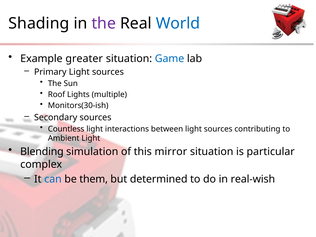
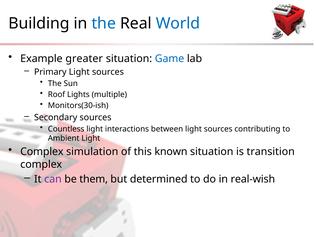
Shading: Shading -> Building
the at (104, 23) colour: purple -> blue
Blending at (42, 152): Blending -> Complex
mirror: mirror -> known
particular: particular -> transition
can colour: blue -> purple
